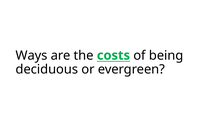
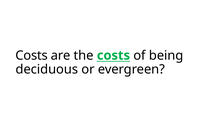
Ways at (32, 55): Ways -> Costs
